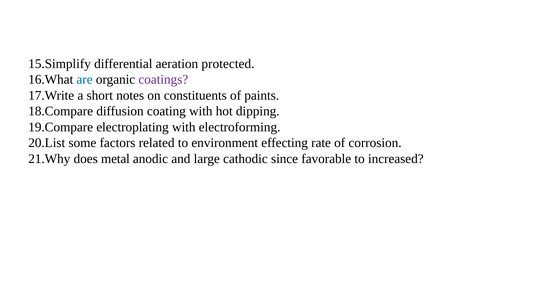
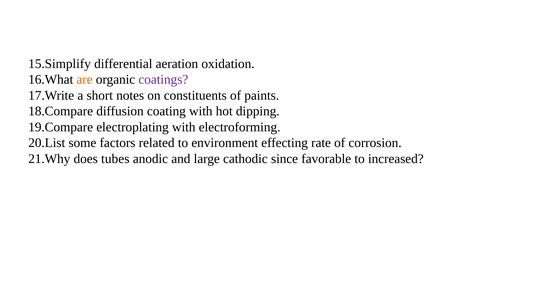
protected: protected -> oxidation
are colour: blue -> orange
metal: metal -> tubes
